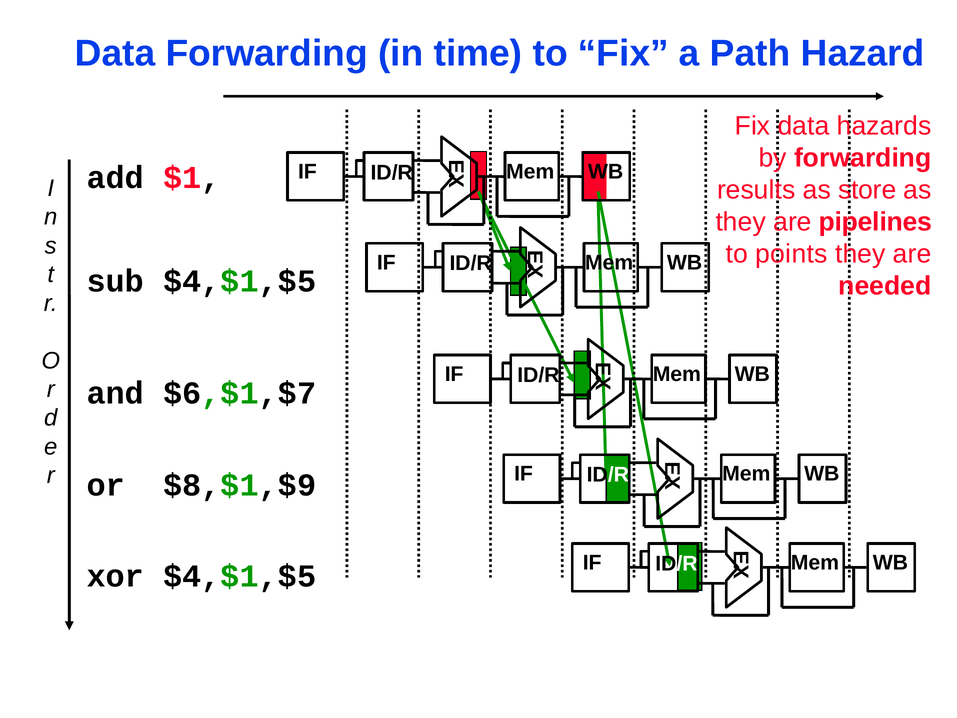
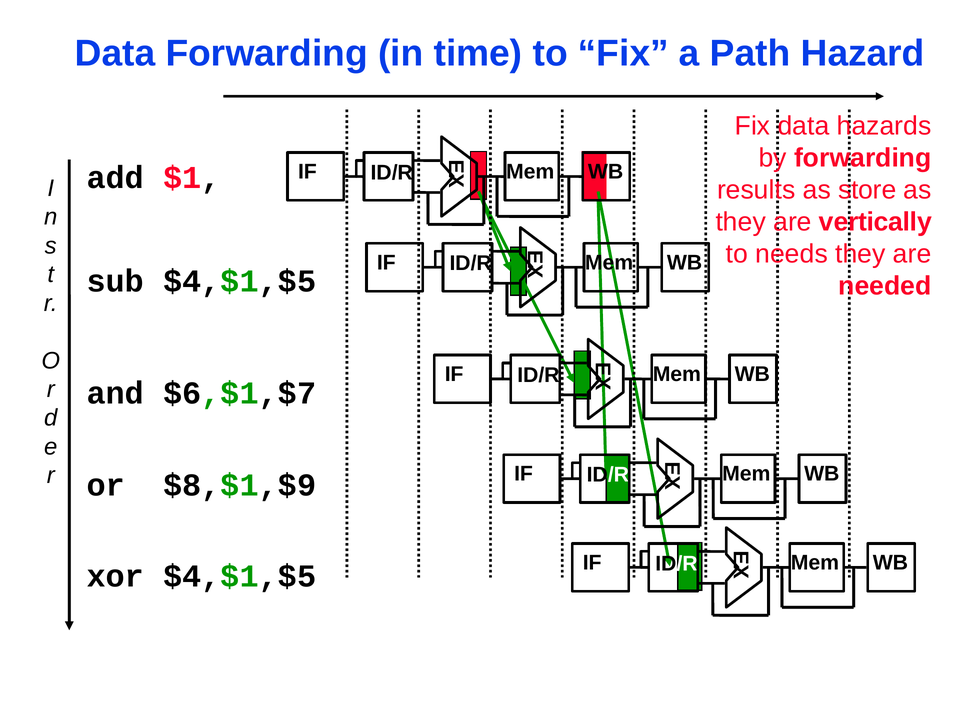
pipelines: pipelines -> vertically
points: points -> needs
